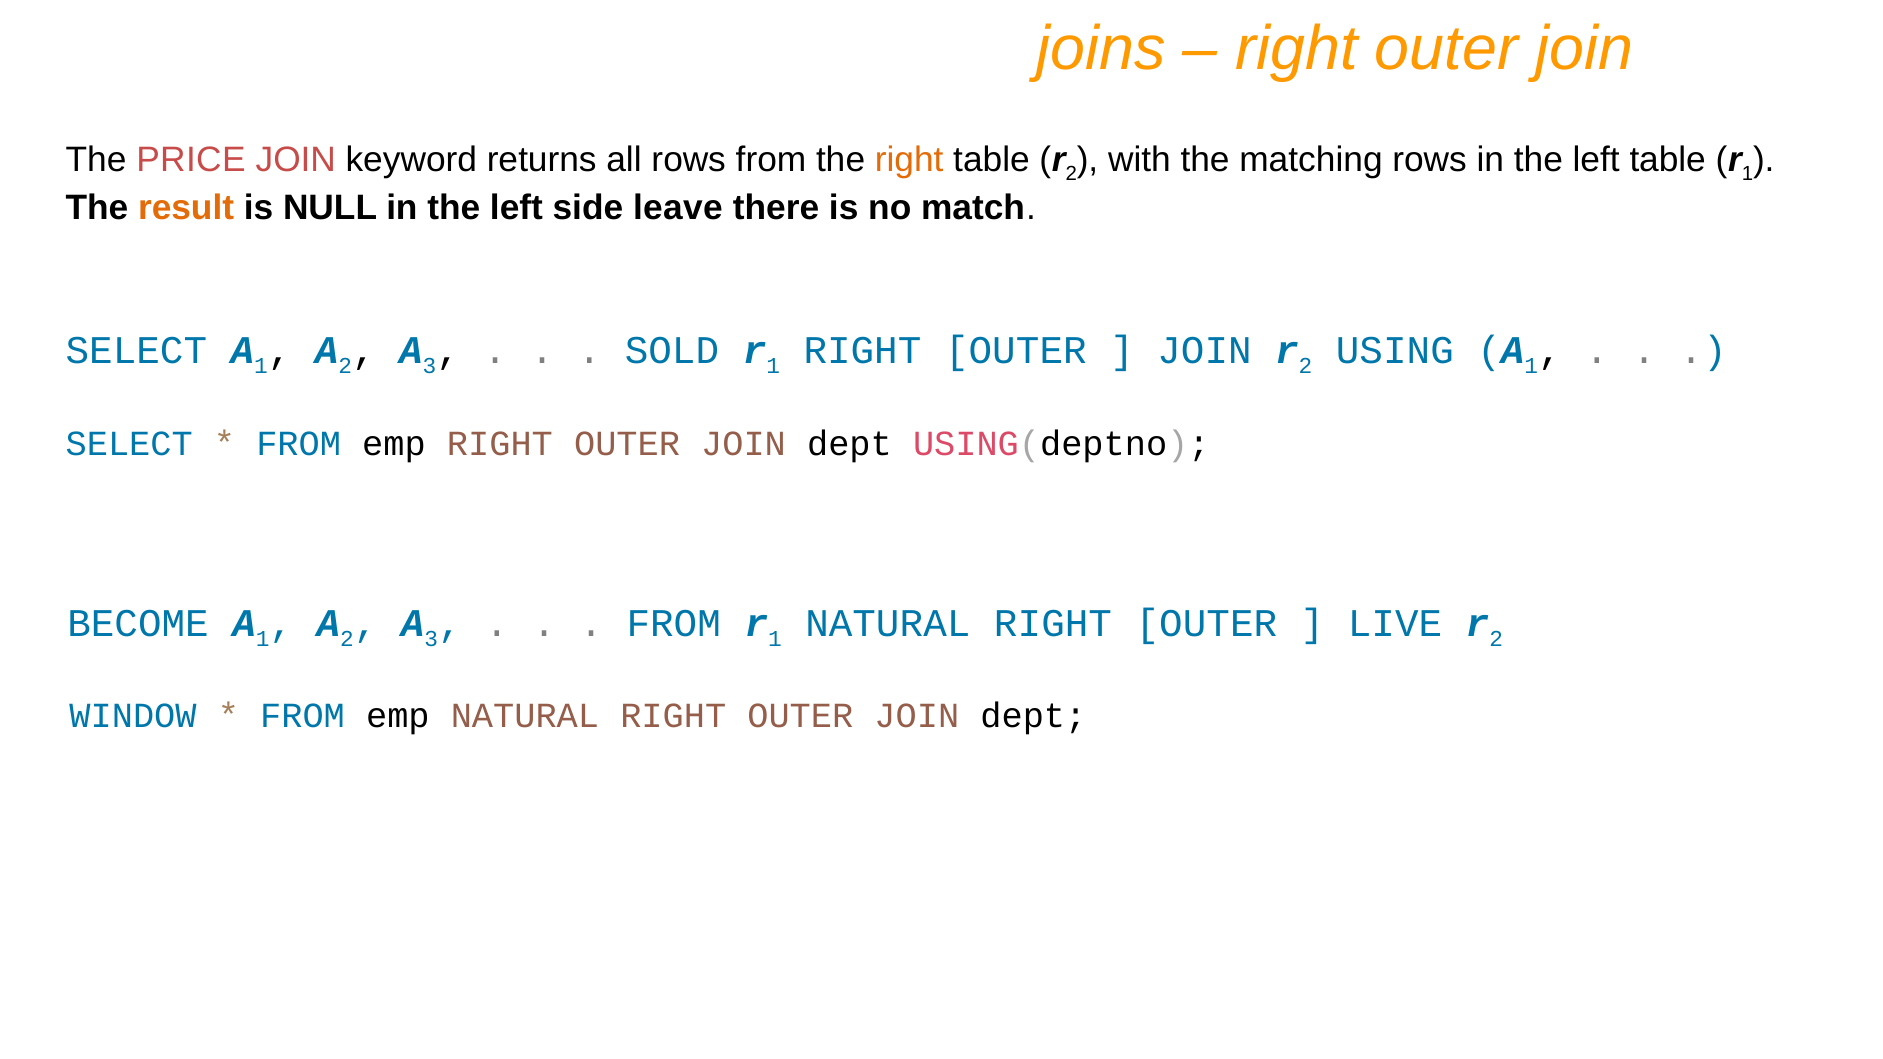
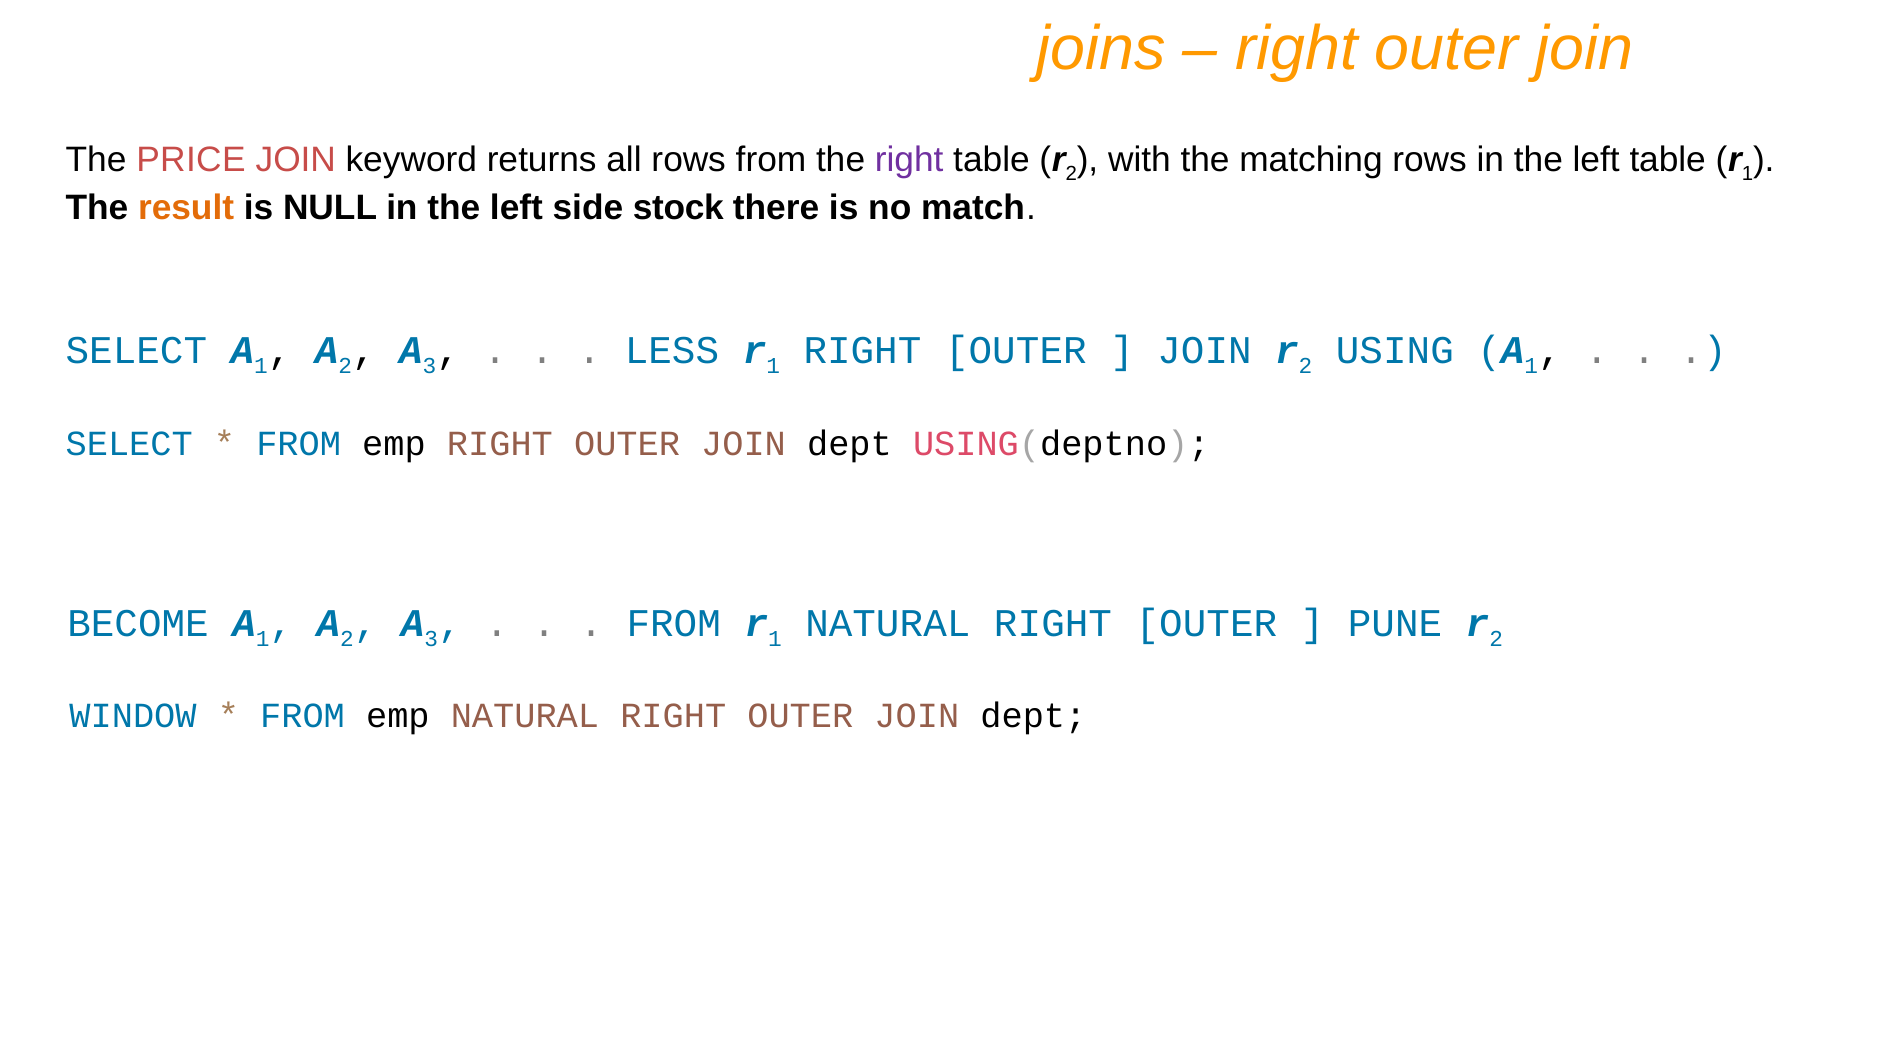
right at (909, 160) colour: orange -> purple
leave: leave -> stock
SOLD: SOLD -> LESS
LIVE: LIVE -> PUNE
